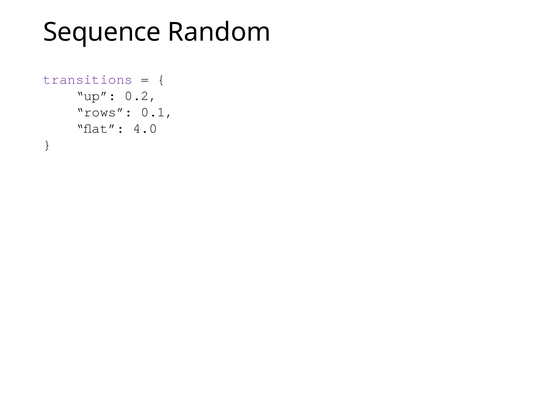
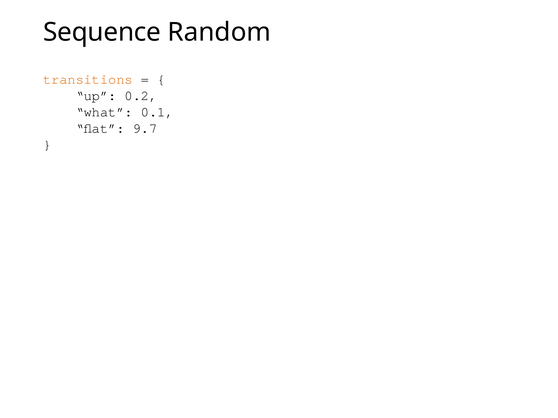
transitions colour: purple -> orange
rows: rows -> what
4.0: 4.0 -> 9.7
